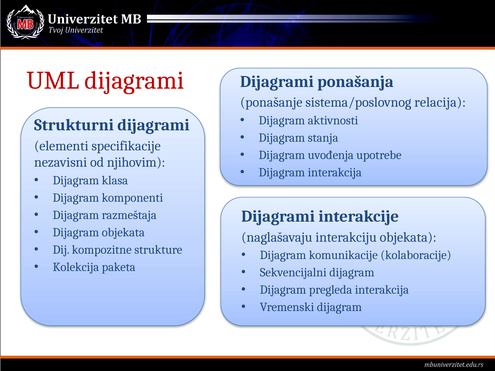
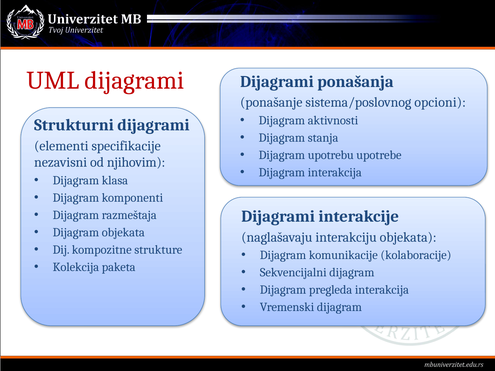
relacija: relacija -> opcioni
uvođenja: uvođenja -> upotrebu
